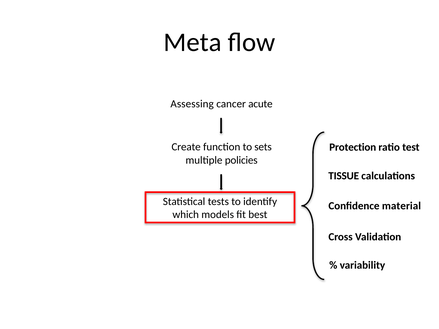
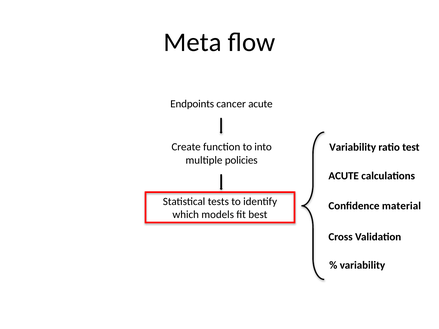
Assessing: Assessing -> Endpoints
sets: sets -> into
Protection at (353, 147): Protection -> Variability
TISSUE at (344, 176): TISSUE -> ACUTE
